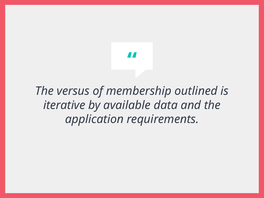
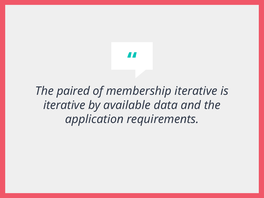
versus: versus -> paired
membership outlined: outlined -> iterative
